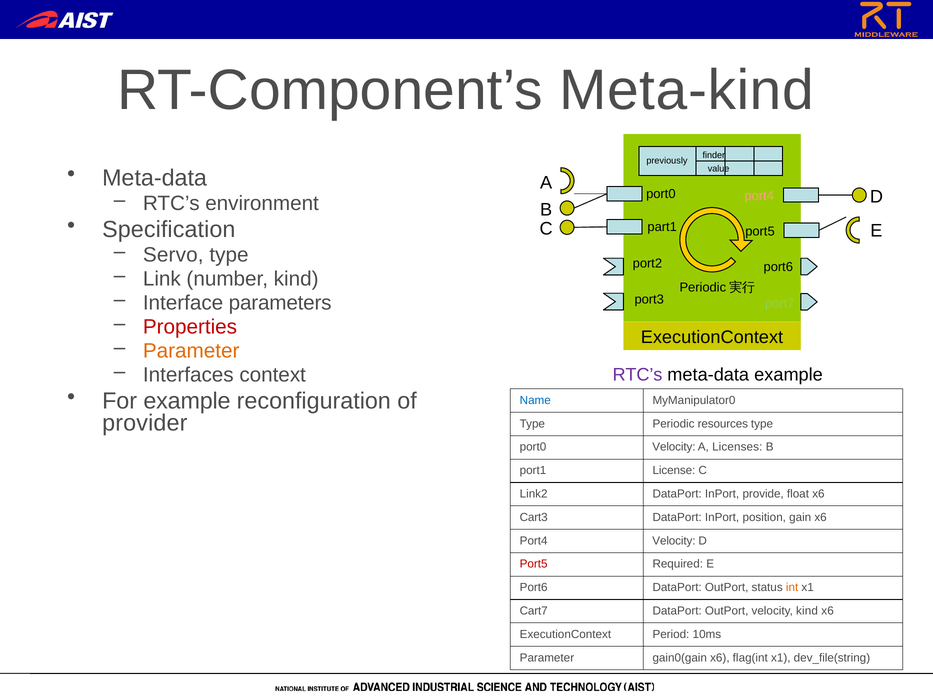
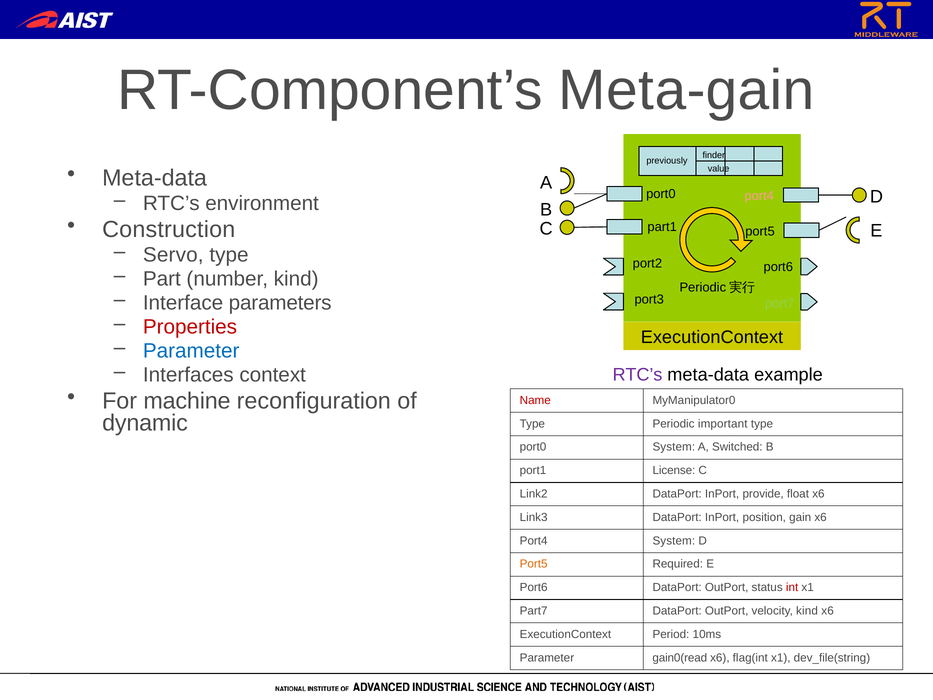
Meta-kind: Meta-kind -> Meta-gain
Specification: Specification -> Construction
Link: Link -> Part
Parameter at (191, 351) colour: orange -> blue
For example: example -> machine
Name colour: blue -> red
provider: provider -> dynamic
resources: resources -> important
port0 Velocity: Velocity -> System
Licenses: Licenses -> Switched
Cart3: Cart3 -> Link3
Port4 Velocity: Velocity -> System
Port5 at (534, 564) colour: red -> orange
int colour: orange -> red
Cart7: Cart7 -> Part7
gain0(gain: gain0(gain -> gain0(read
